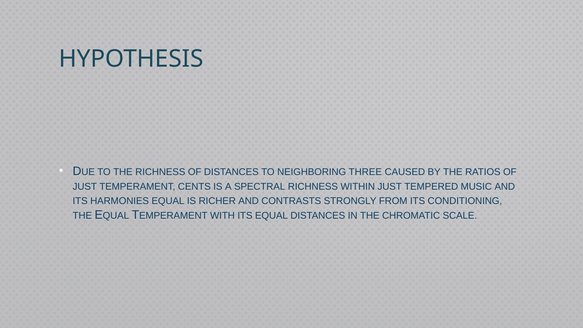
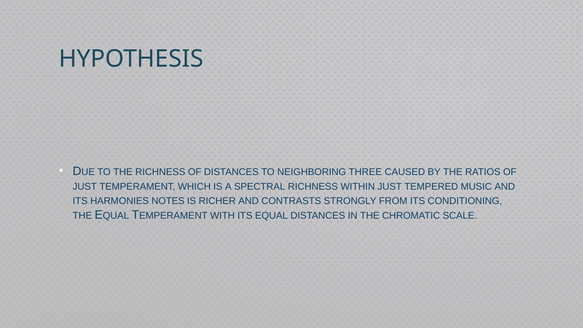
CENTS: CENTS -> WHICH
HARMONIES EQUAL: EQUAL -> NOTES
